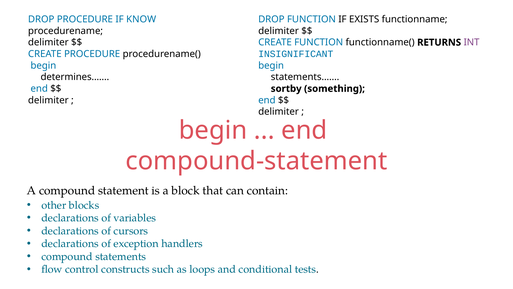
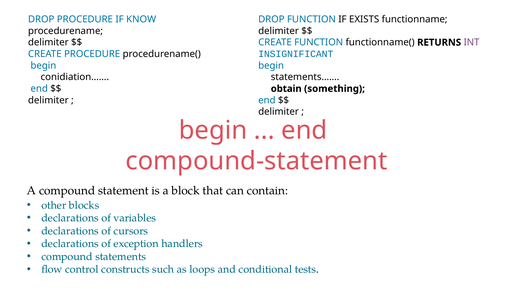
determines……: determines…… -> conidiation……
sortby: sortby -> obtain
